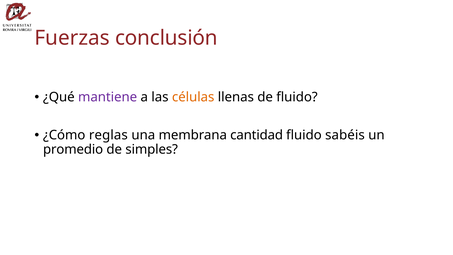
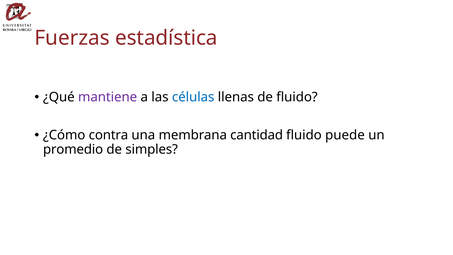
conclusión: conclusión -> estadística
células colour: orange -> blue
reglas: reglas -> contra
sabéis: sabéis -> puede
